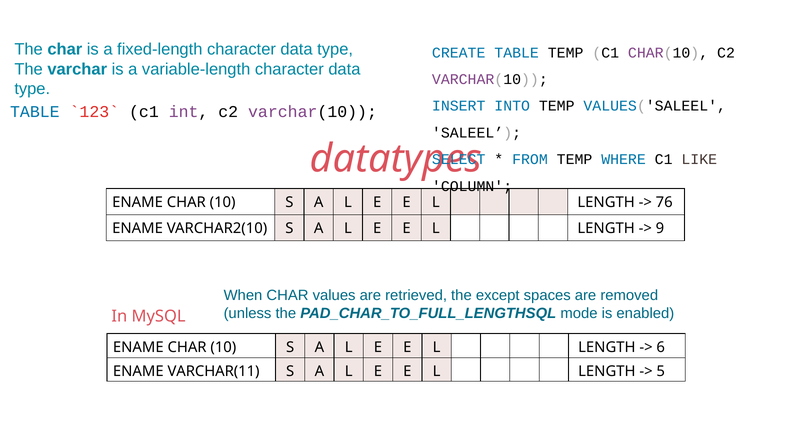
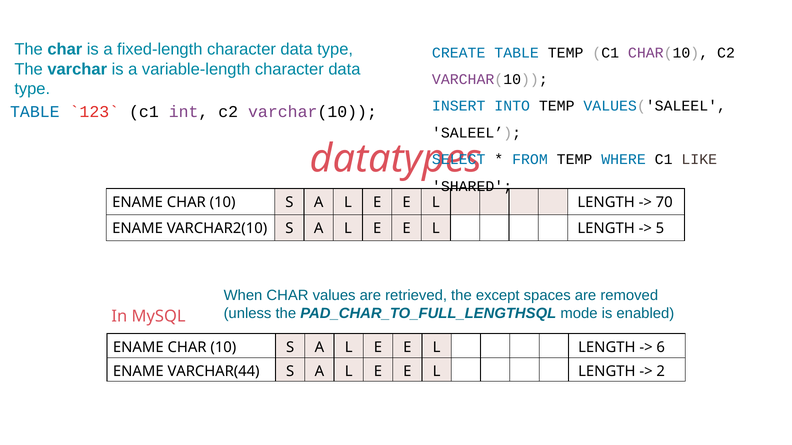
COLUMN: COLUMN -> SHARED
76: 76 -> 70
9: 9 -> 5
VARCHAR(11: VARCHAR(11 -> VARCHAR(44
5: 5 -> 2
